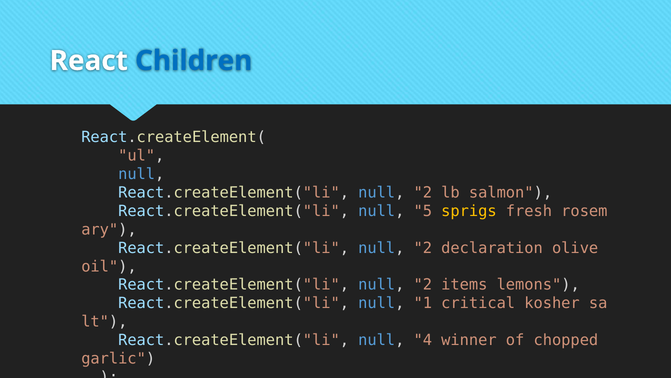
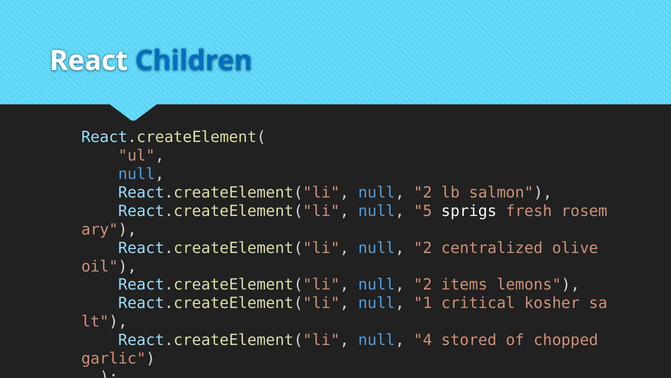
sprigs colour: yellow -> white
declaration: declaration -> centralized
winner: winner -> stored
